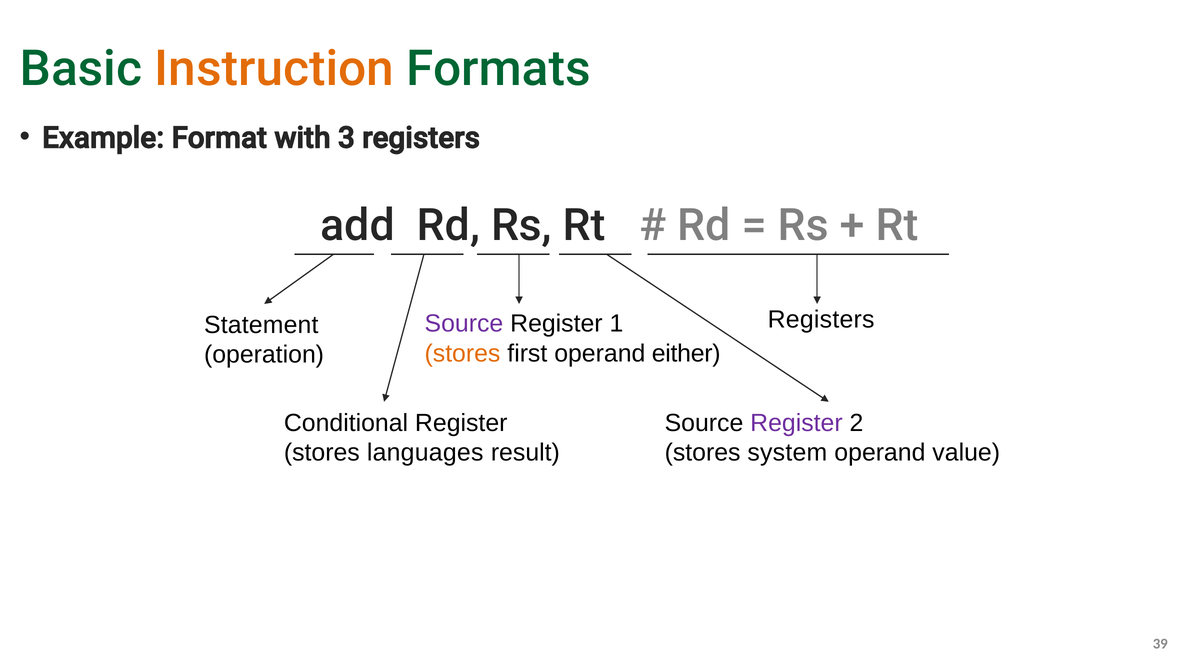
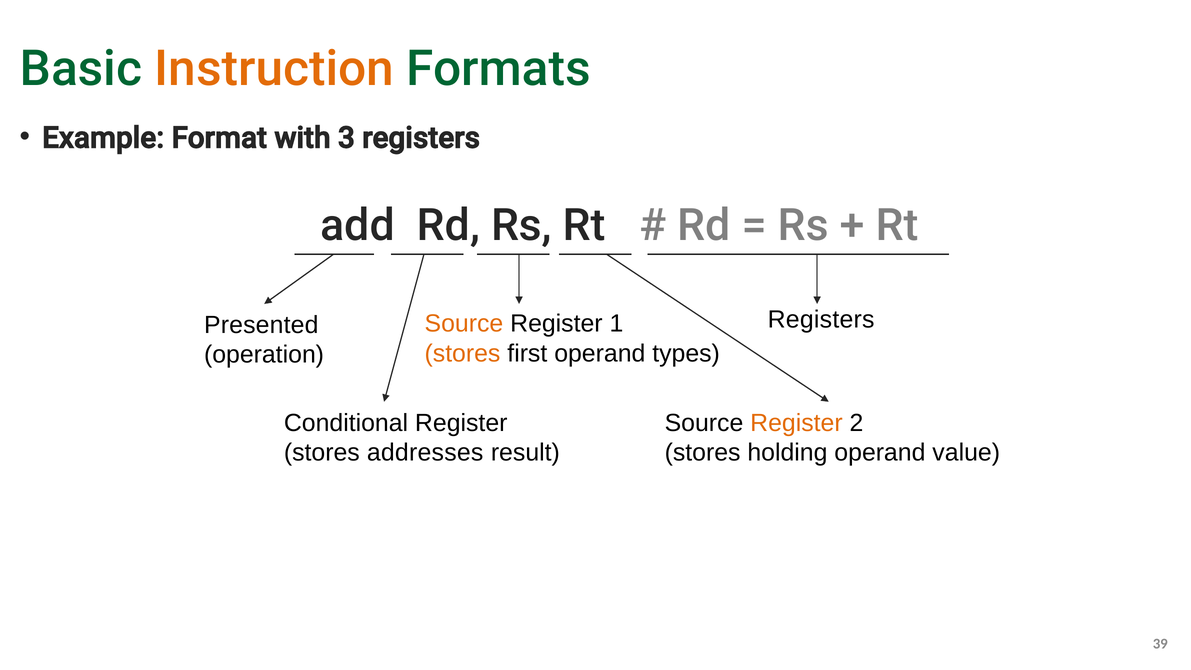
Source at (464, 324) colour: purple -> orange
Statement: Statement -> Presented
either: either -> types
Register at (796, 423) colour: purple -> orange
languages: languages -> addresses
system: system -> holding
